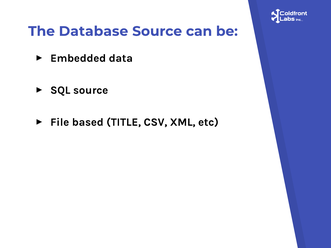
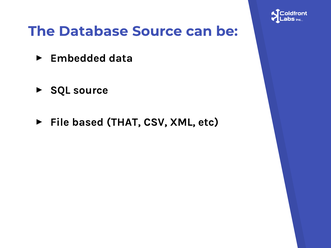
TITLE: TITLE -> THAT
